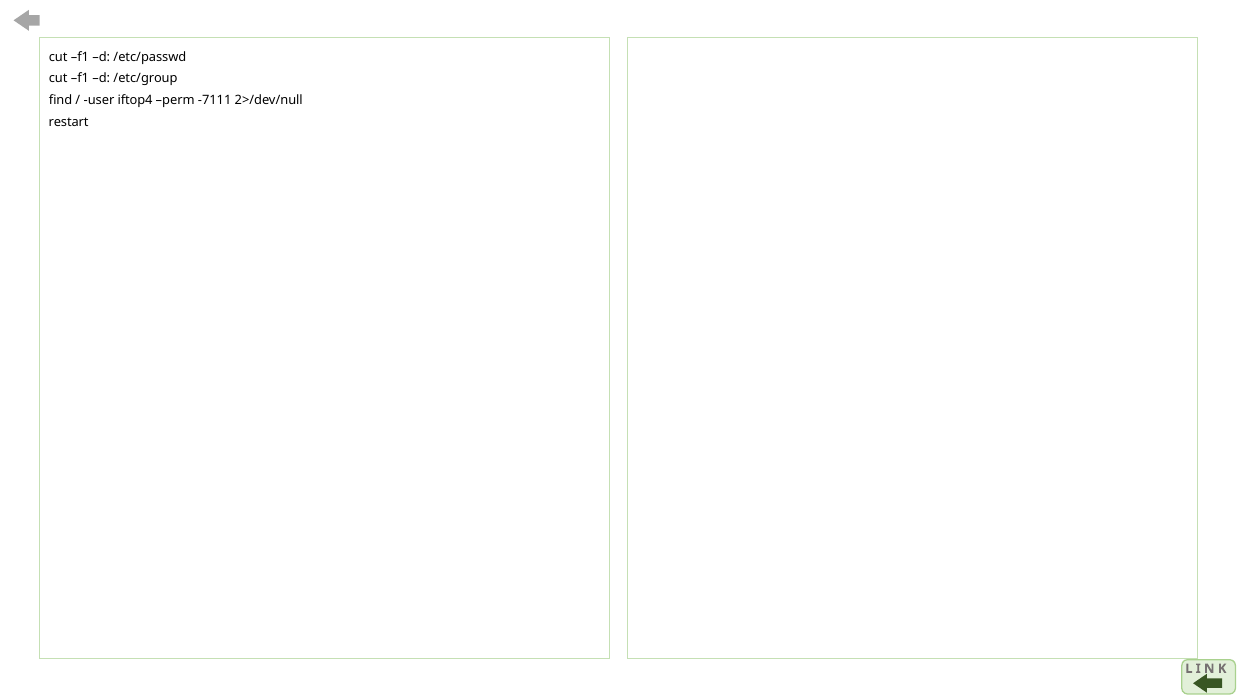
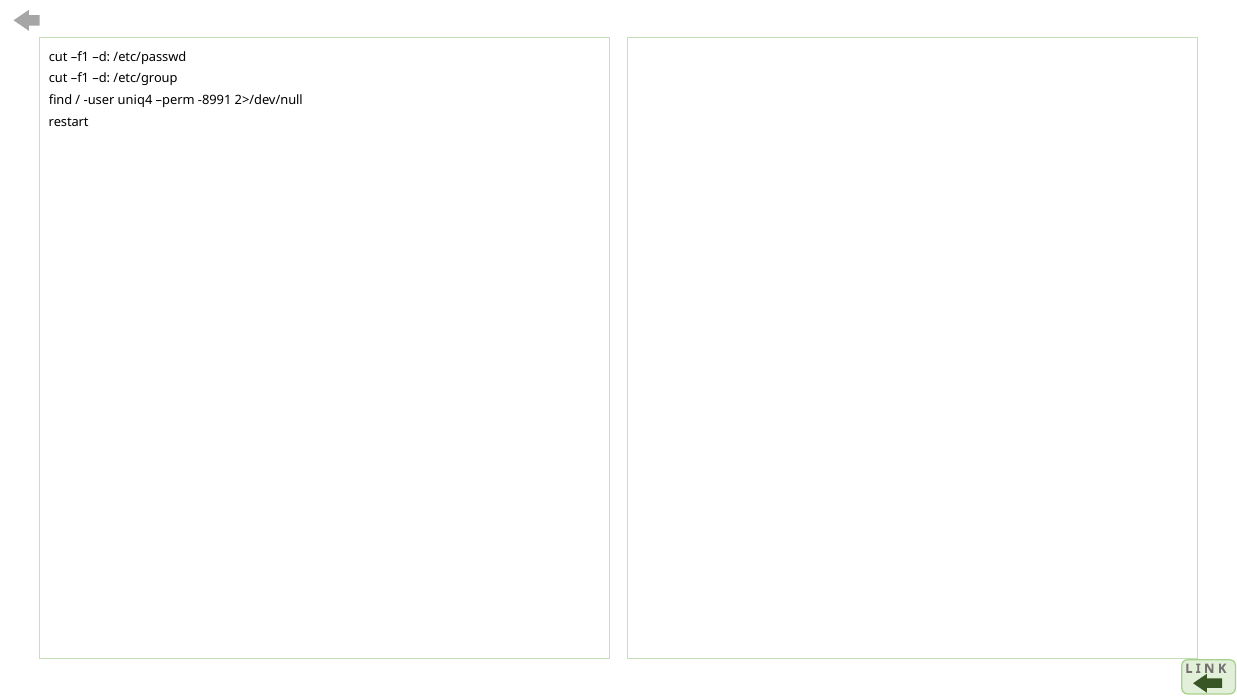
iftop4: iftop4 -> uniq4
-7111: -7111 -> -8991
